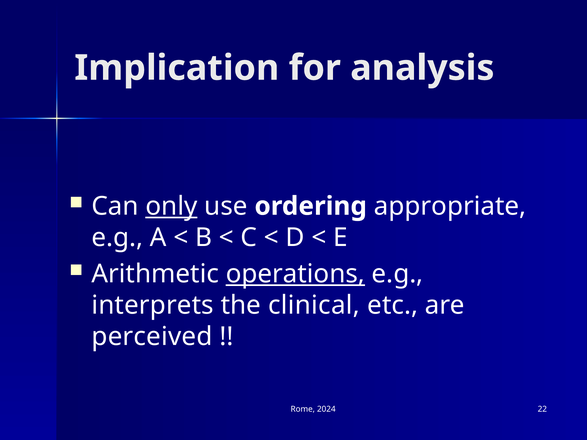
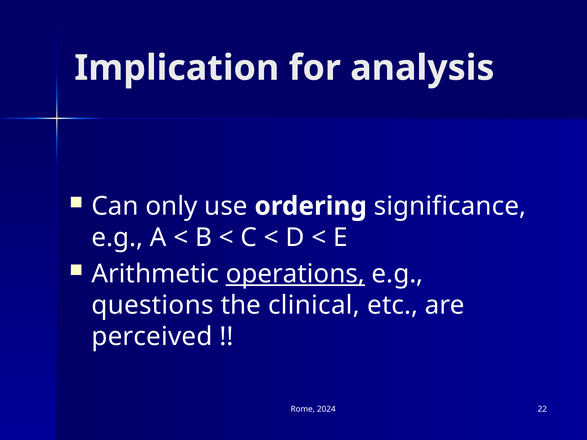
only underline: present -> none
appropriate: appropriate -> significance
interprets: interprets -> questions
